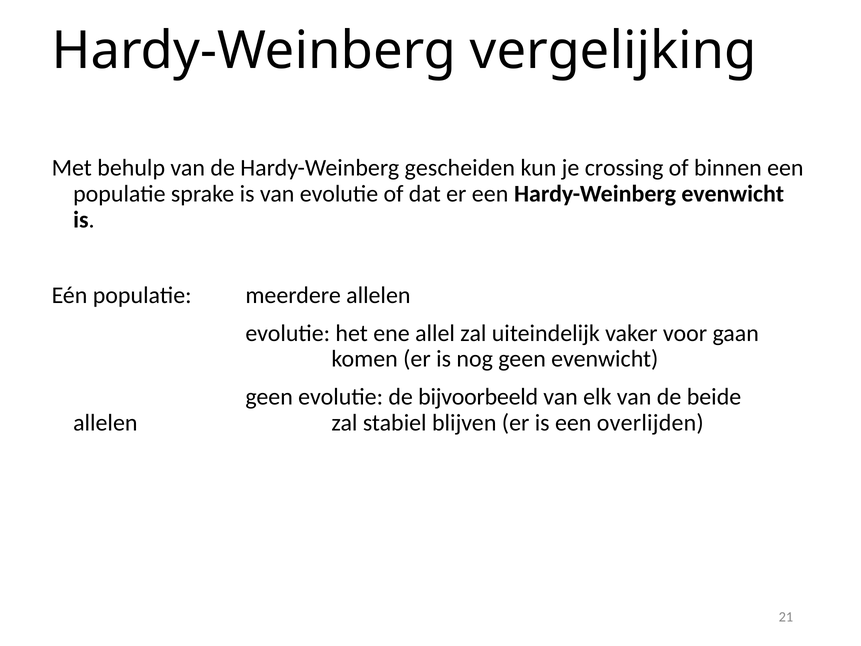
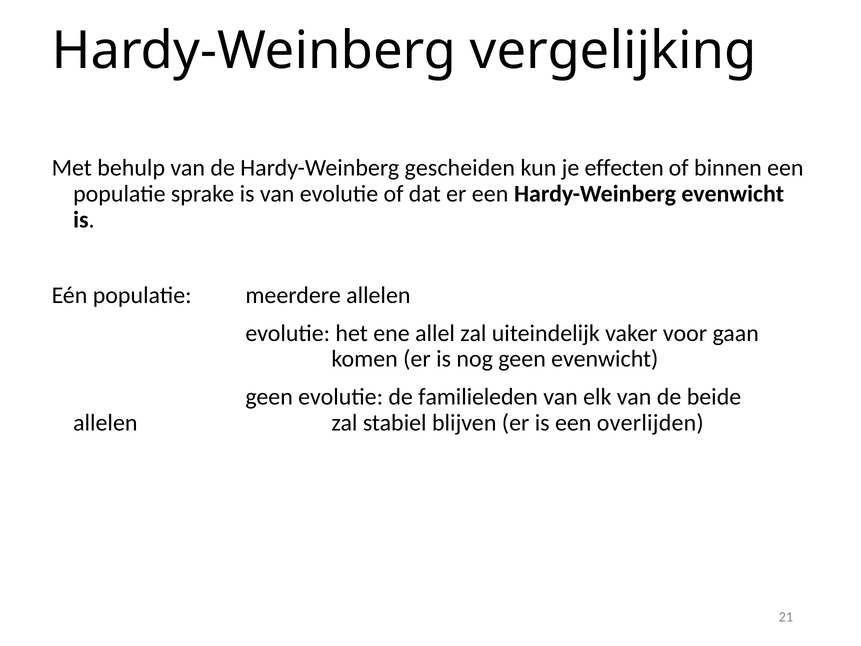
crossing: crossing -> effecten
bijvoorbeeld: bijvoorbeeld -> familieleden
